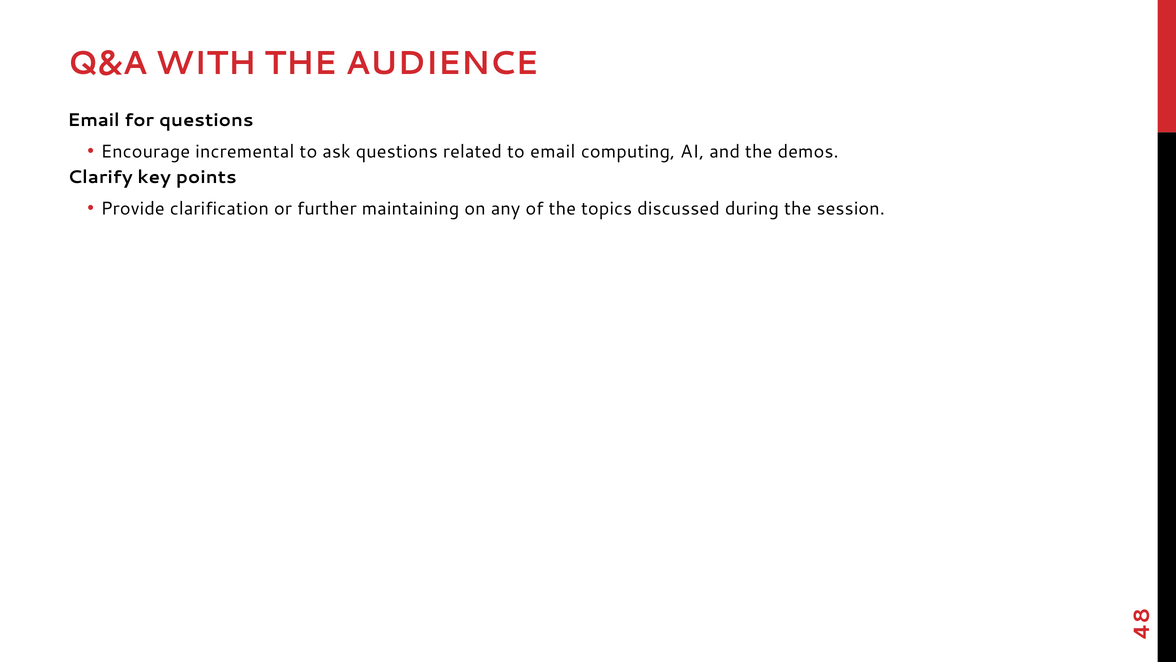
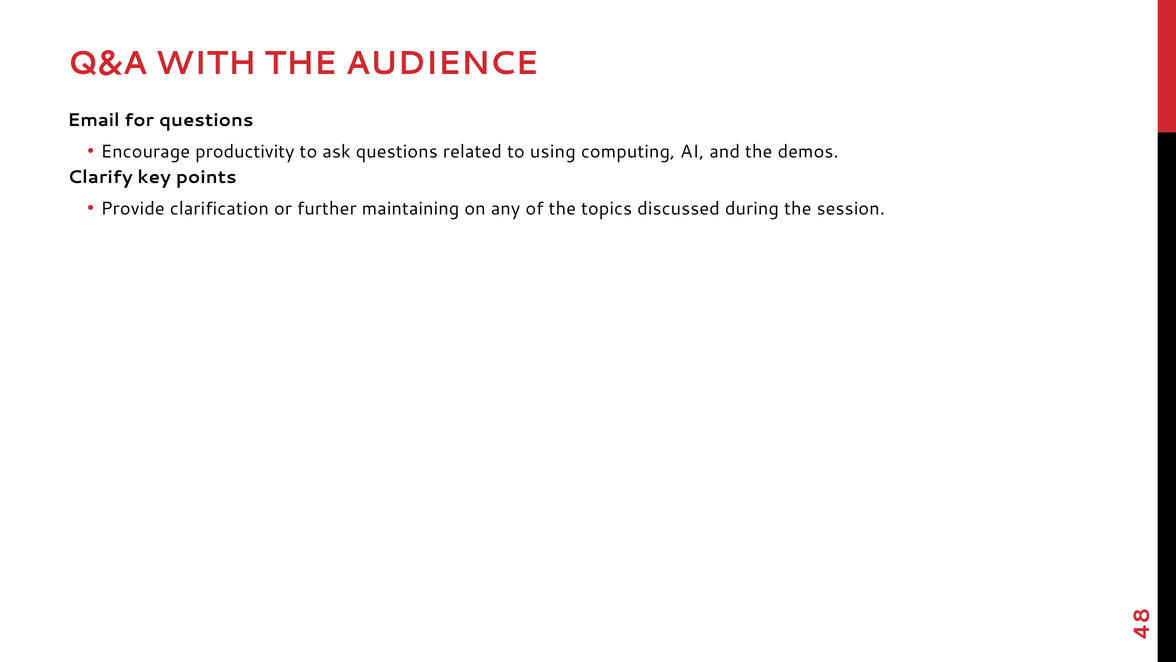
incremental: incremental -> productivity
to email: email -> using
